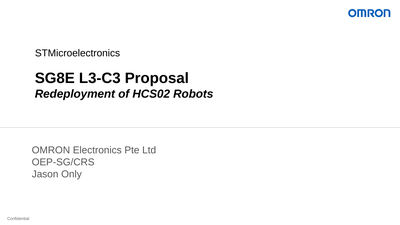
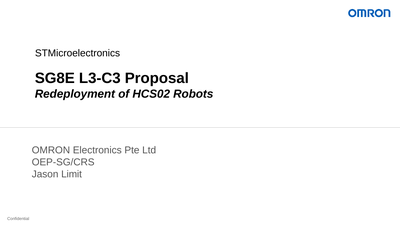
Only: Only -> Limit
